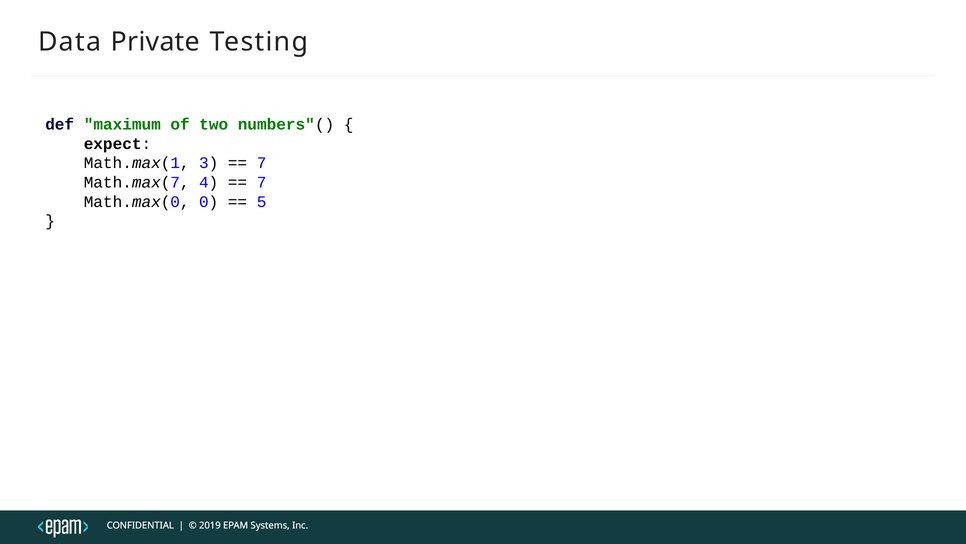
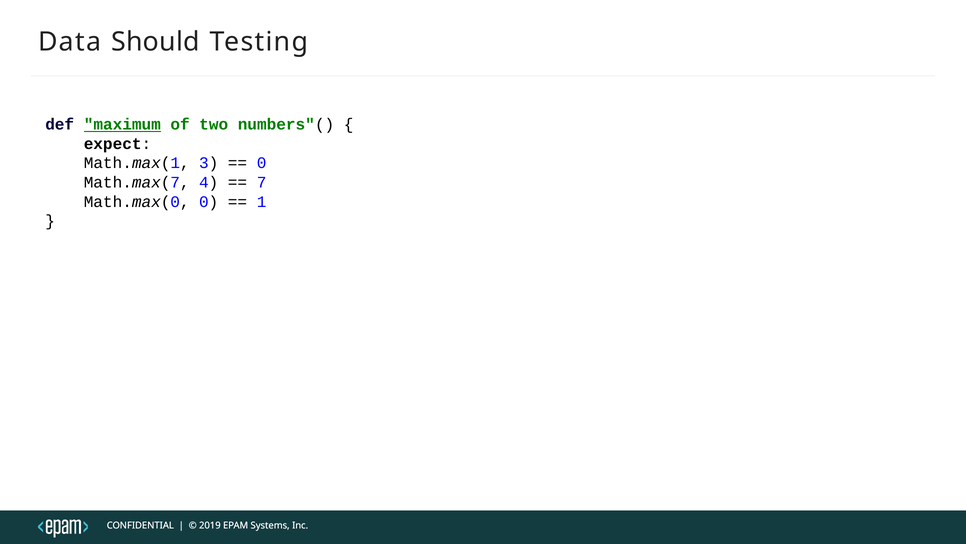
Private: Private -> Should
maximum underline: none -> present
7 at (262, 163): 7 -> 0
5: 5 -> 1
